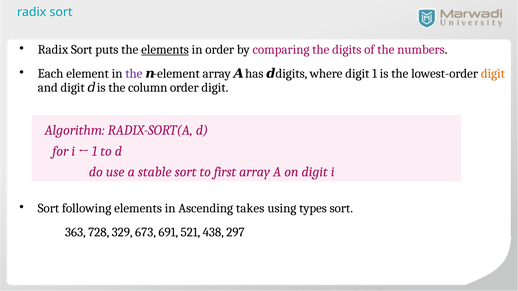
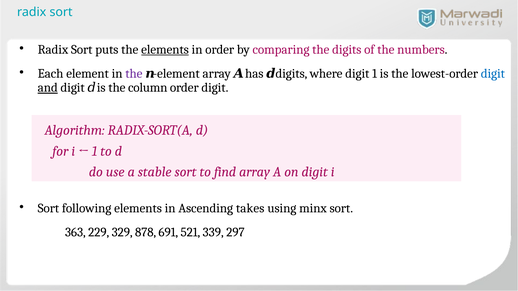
digit at (493, 74) colour: orange -> blue
and underline: none -> present
first: first -> find
types: types -> minx
728: 728 -> 229
673: 673 -> 878
438: 438 -> 339
